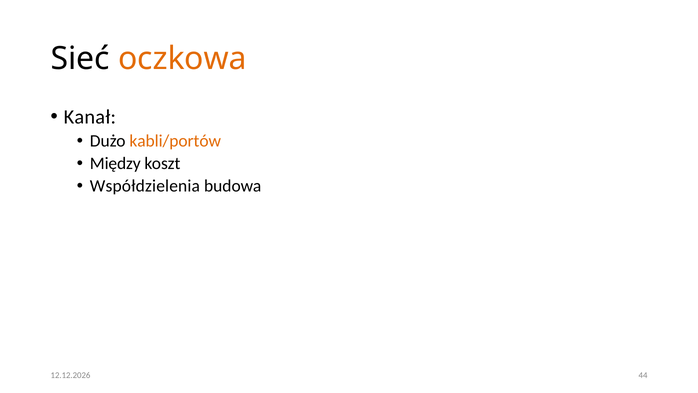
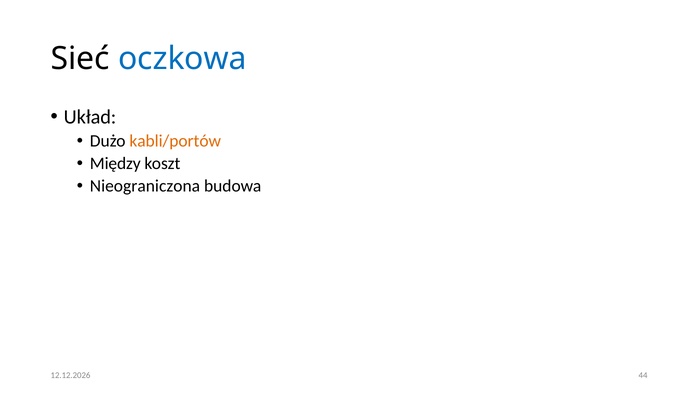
oczkowa colour: orange -> blue
Kanał: Kanał -> Układ
Współdzielenia: Współdzielenia -> Nieograniczona
